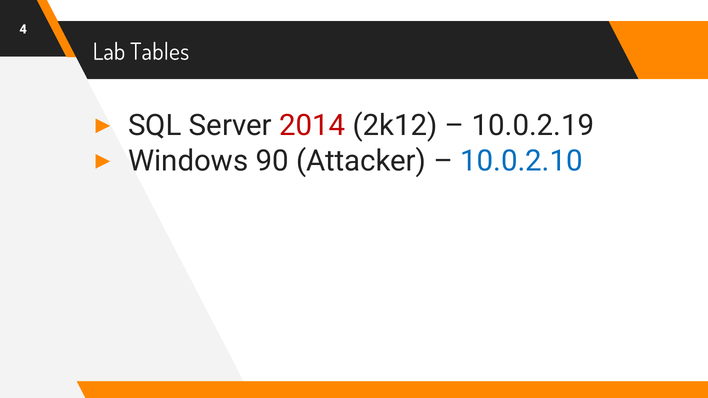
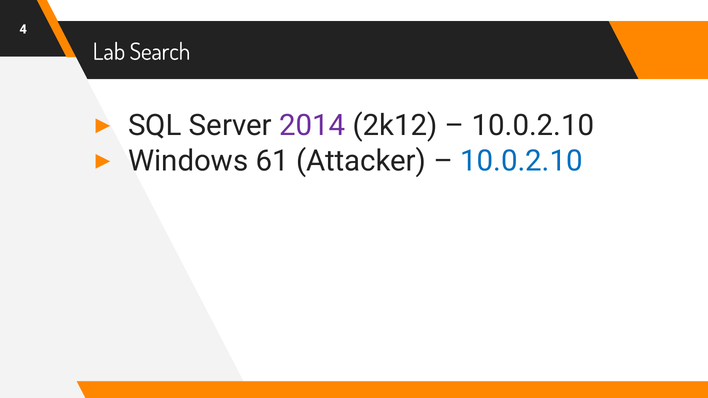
Tables: Tables -> Search
2014 colour: red -> purple
10.0.2.19 at (533, 126): 10.0.2.19 -> 10.0.2.10
90: 90 -> 61
